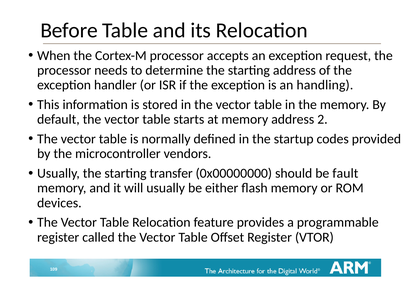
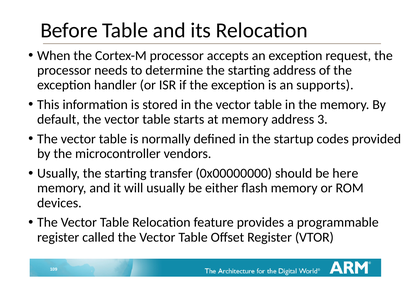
handling: handling -> supports
2: 2 -> 3
fault: fault -> here
